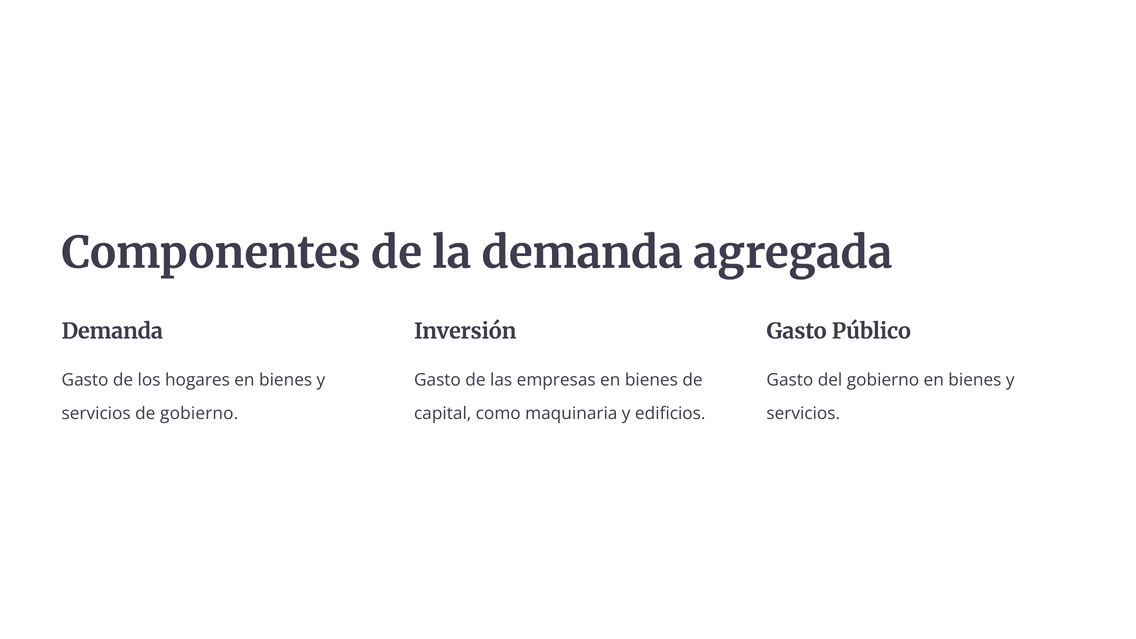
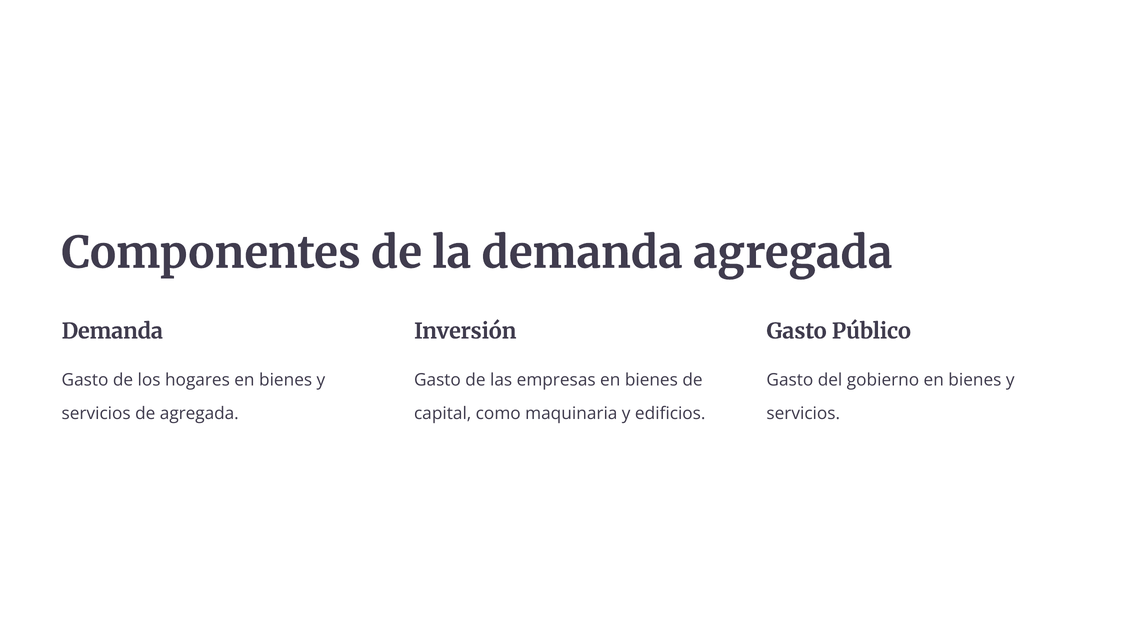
de gobierno: gobierno -> agregada
